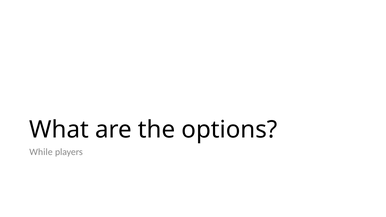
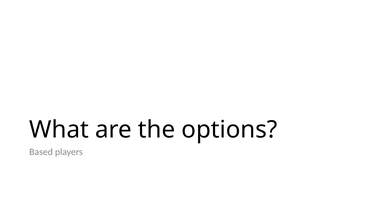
While: While -> Based
